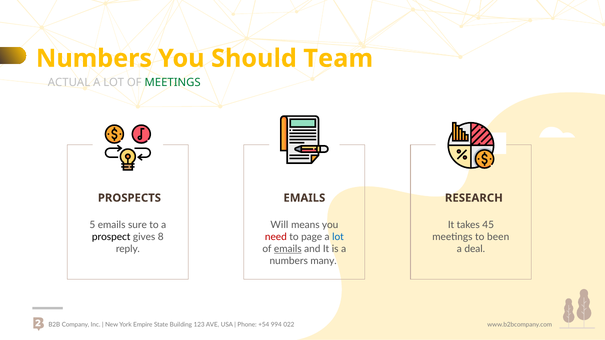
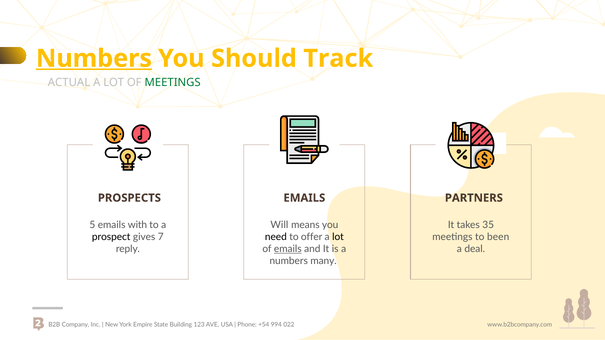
Numbers at (94, 59) underline: none -> present
Team: Team -> Track
RESEARCH: RESEARCH -> PARTNERS
sure: sure -> with
45: 45 -> 35
8: 8 -> 7
need colour: red -> black
page: page -> offer
lot at (338, 237) colour: blue -> black
